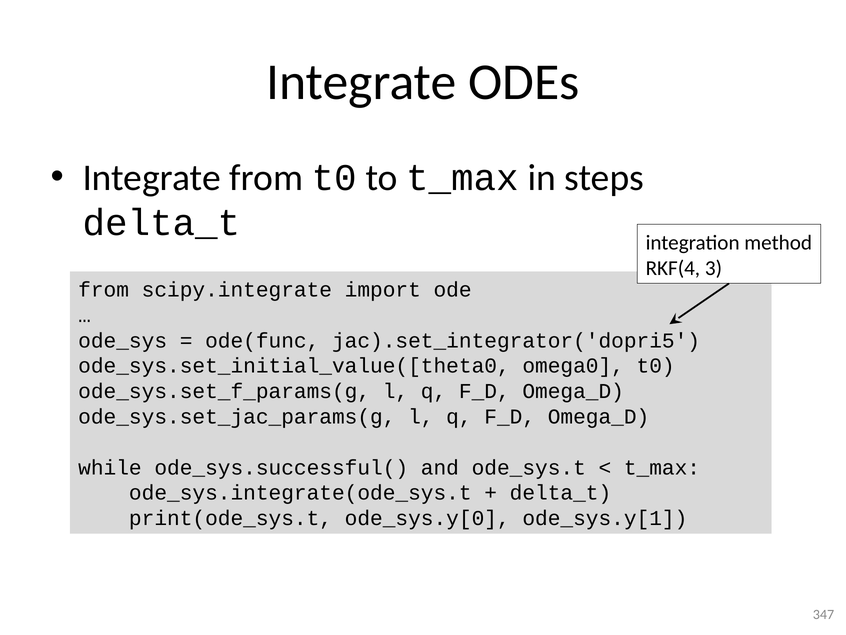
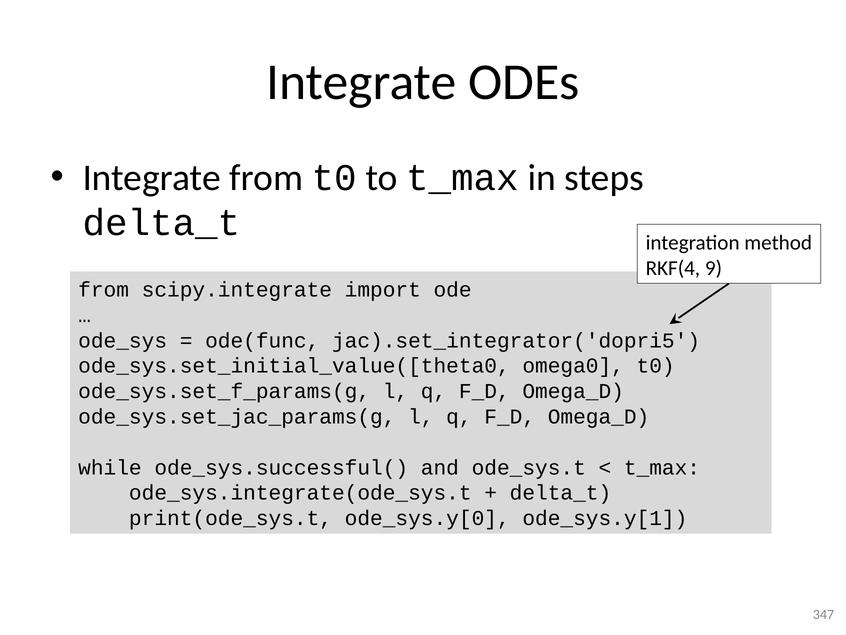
3: 3 -> 9
